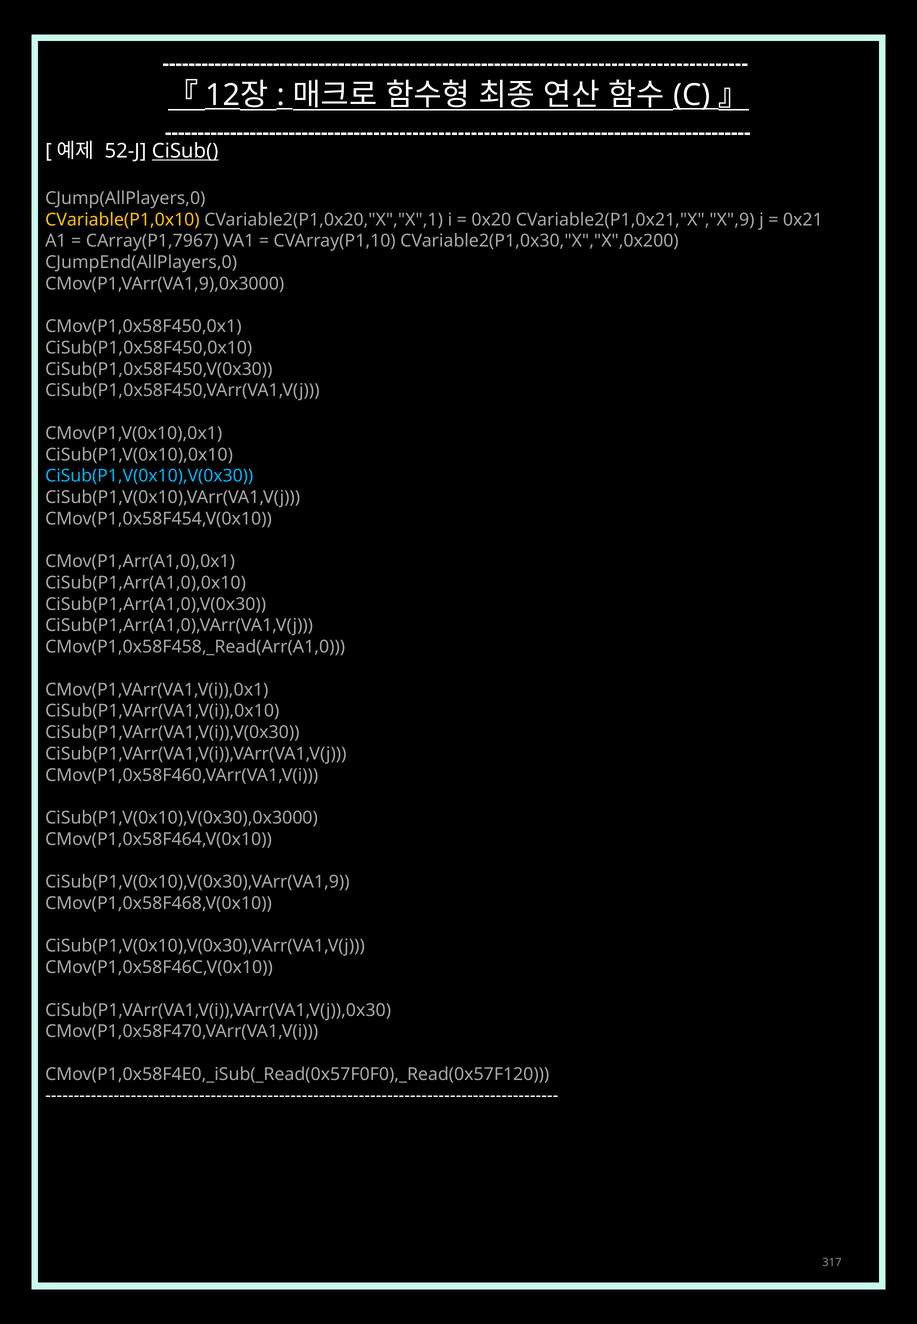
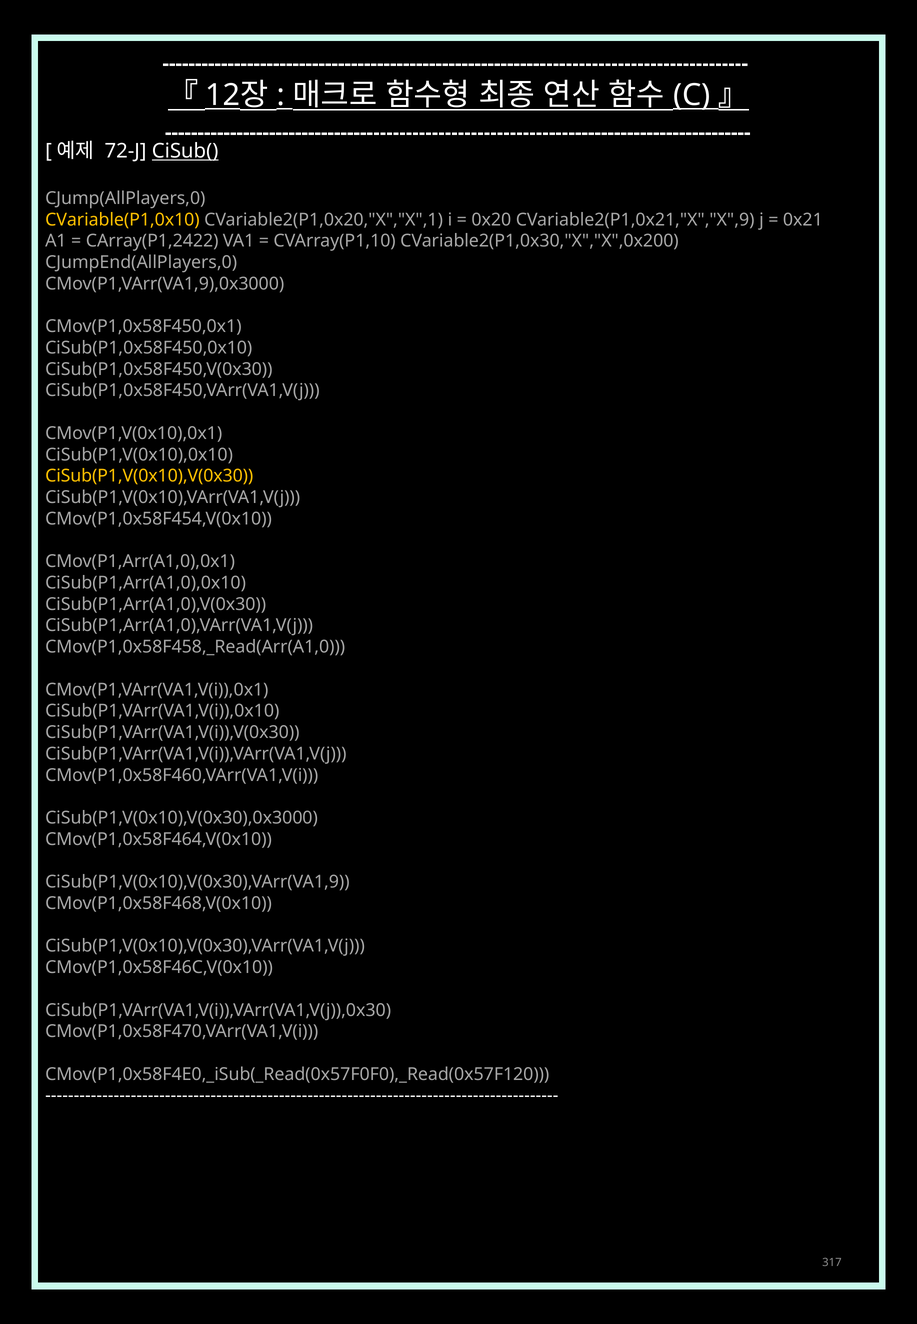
52-J: 52-J -> 72-J
CArray(P1,7967: CArray(P1,7967 -> CArray(P1,2422
CiSub(P1,V(0x10),V(0x30 colour: light blue -> yellow
